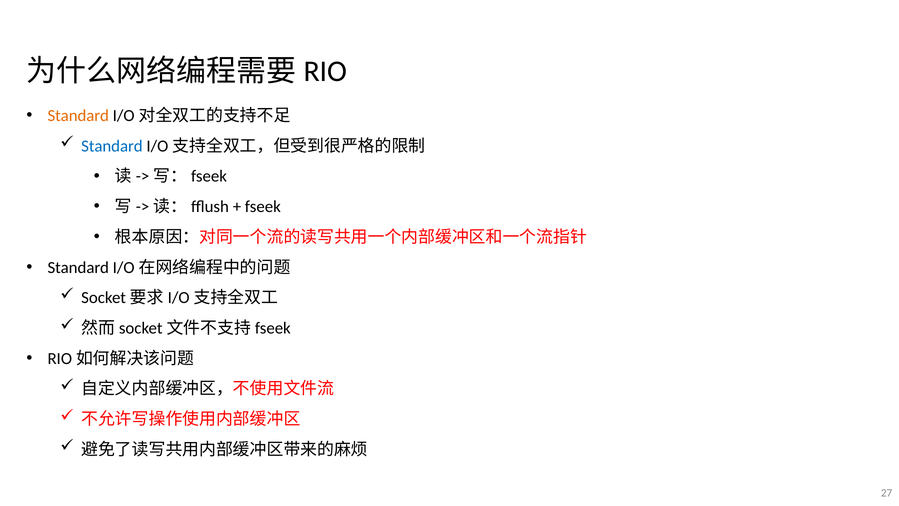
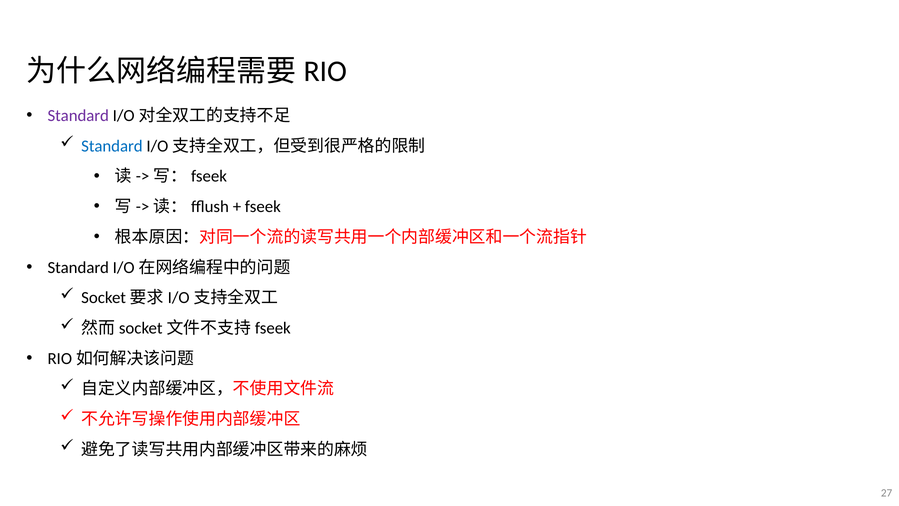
Standard at (78, 116) colour: orange -> purple
